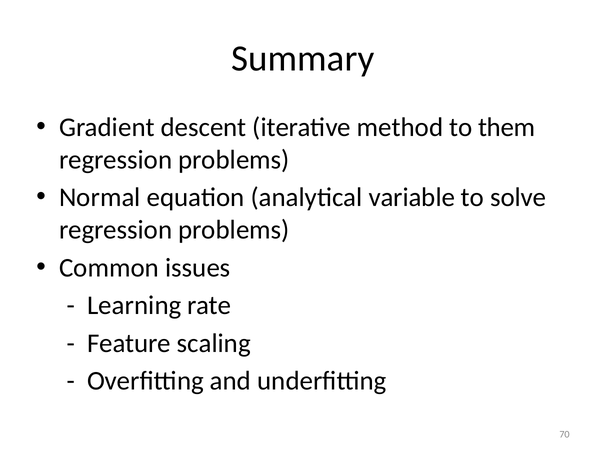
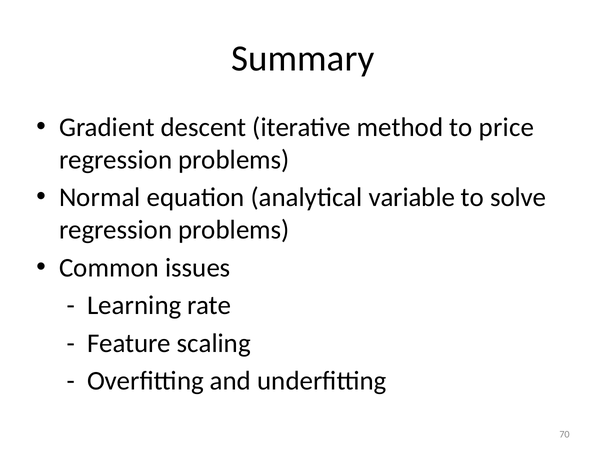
them: them -> price
